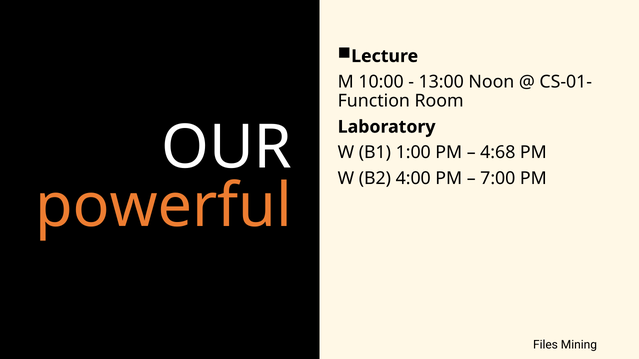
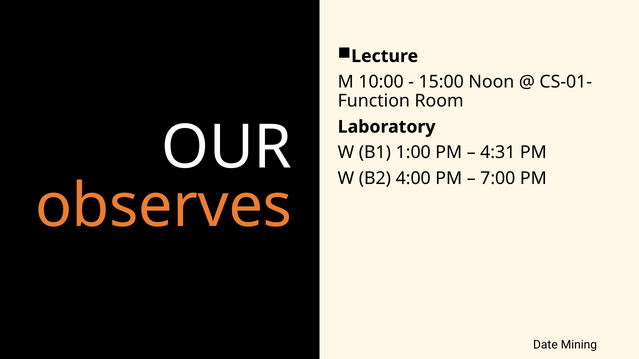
13:00: 13:00 -> 15:00
4:68: 4:68 -> 4:31
powerful: powerful -> observes
Files: Files -> Date
